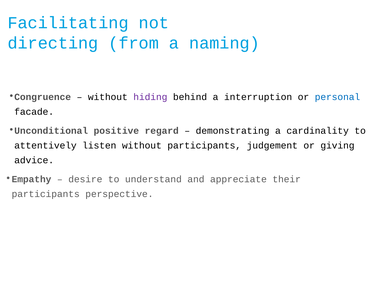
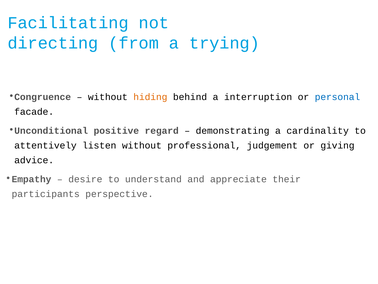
naming: naming -> trying
hiding colour: purple -> orange
without participants: participants -> professional
